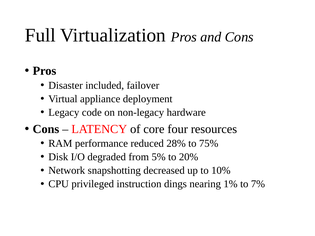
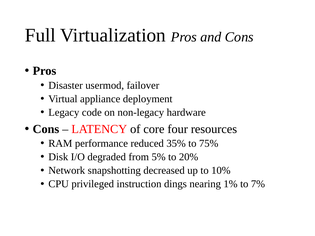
included: included -> usermod
28%: 28% -> 35%
